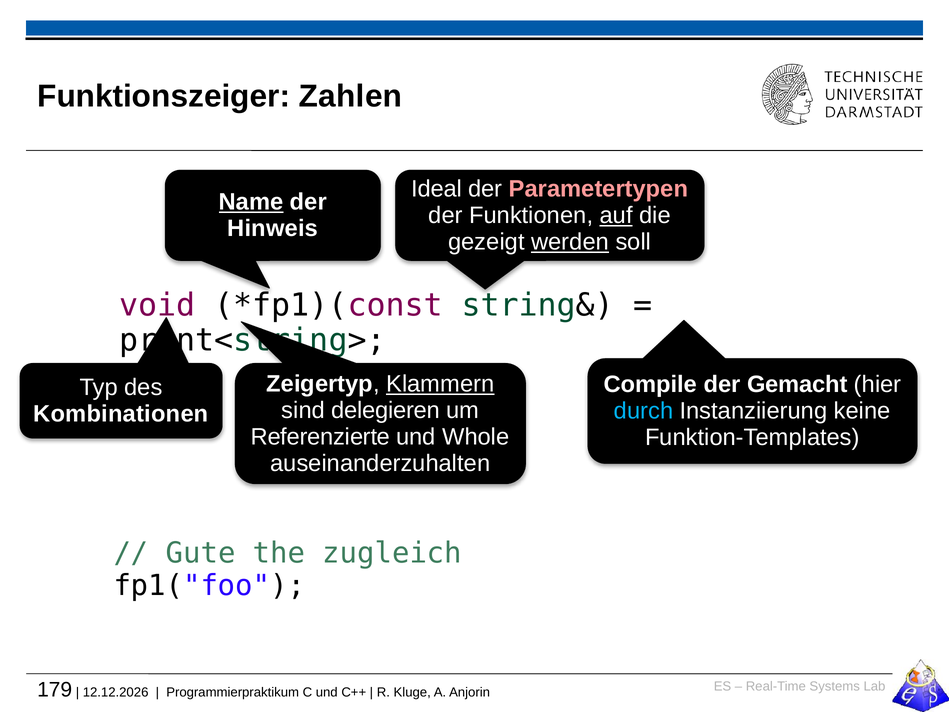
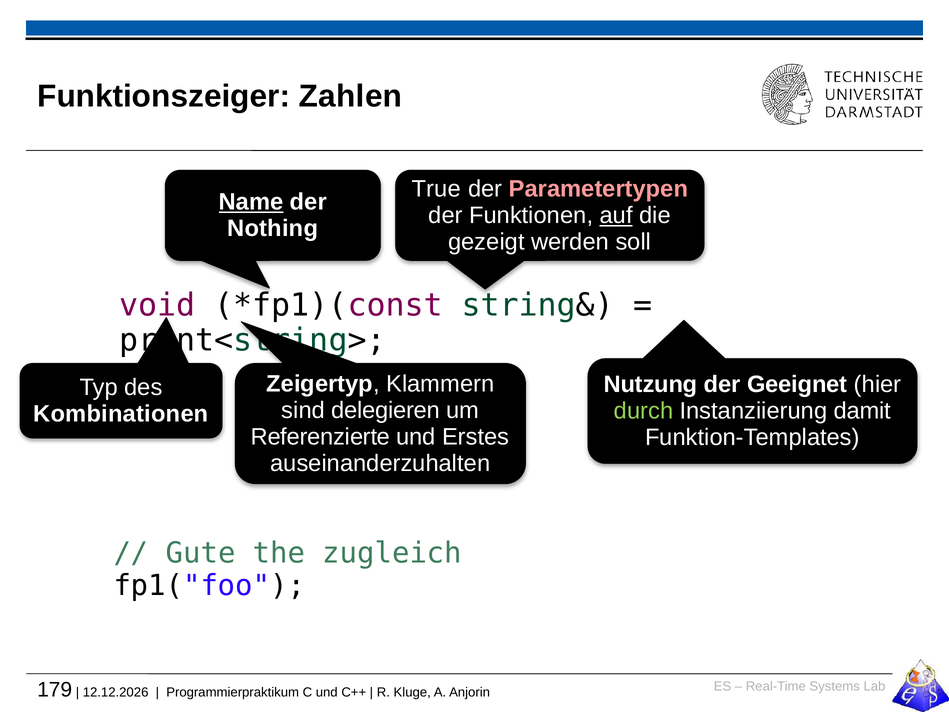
Ideal: Ideal -> True
Hinweis: Hinweis -> Nothing
werden underline: present -> none
Klammern underline: present -> none
Compile: Compile -> Nutzung
Gemacht: Gemacht -> Geeignet
durch colour: light blue -> light green
keine: keine -> damit
Whole: Whole -> Erstes
